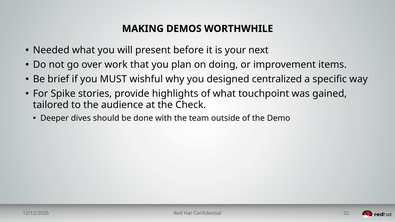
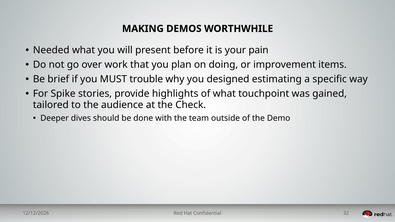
next: next -> pain
wishful: wishful -> trouble
centralized: centralized -> estimating
